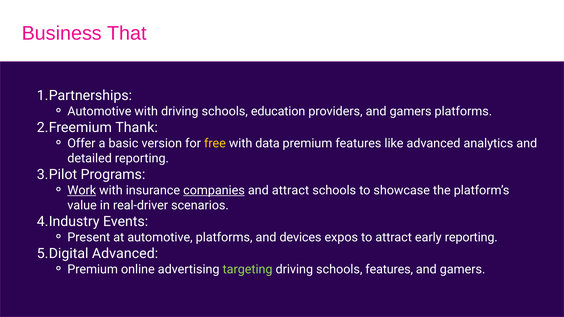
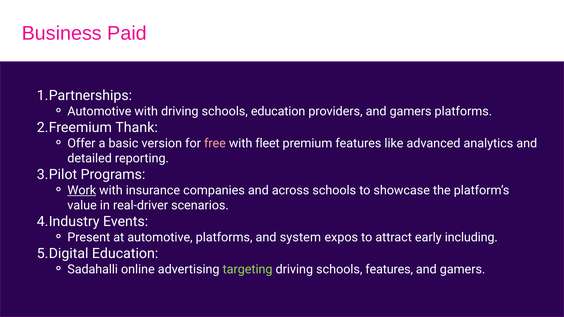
That: That -> Paid
free colour: yellow -> pink
data: data -> fleet
companies underline: present -> none
and attract: attract -> across
devices: devices -> system
early reporting: reporting -> including
Advanced at (125, 254): Advanced -> Education
Premium at (93, 269): Premium -> Sadahalli
